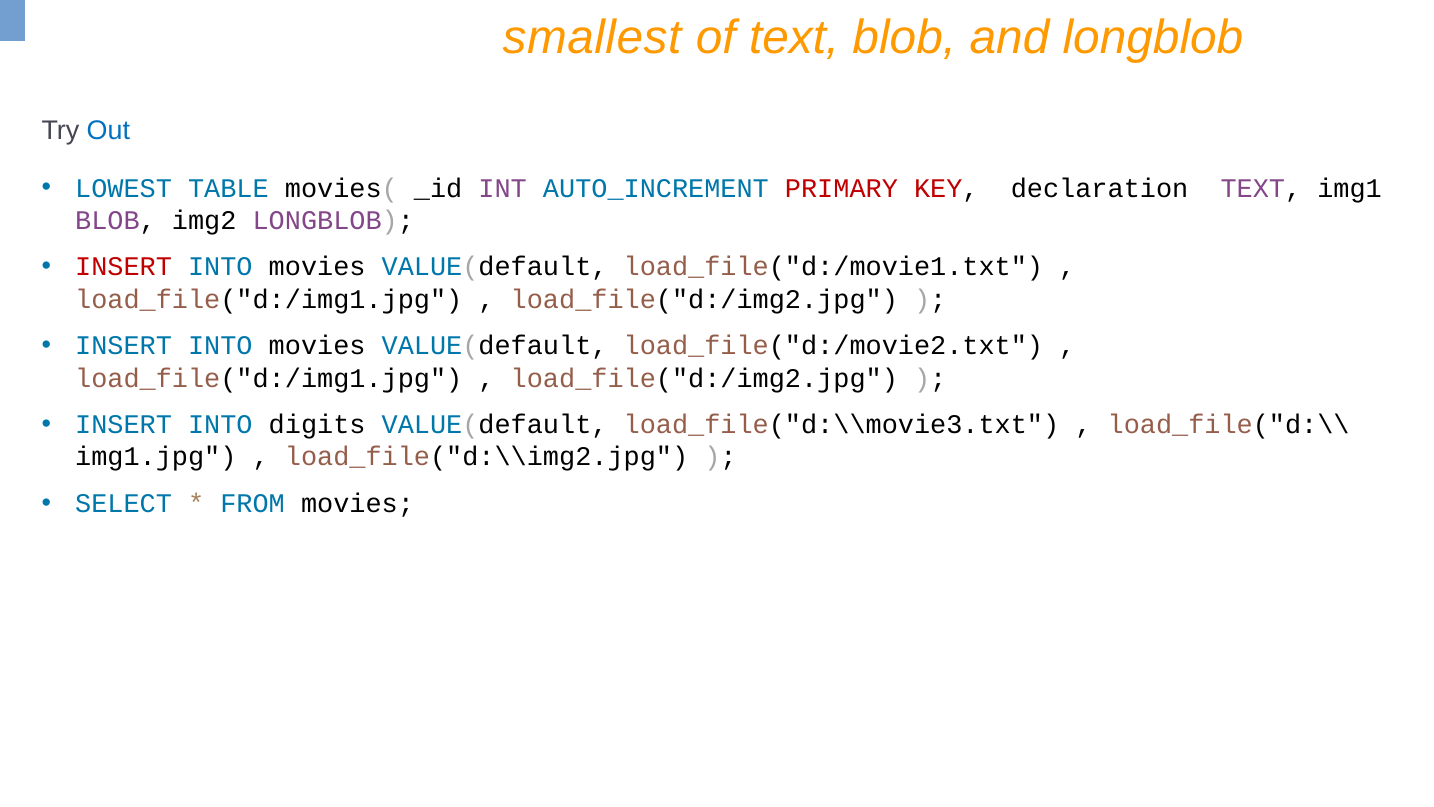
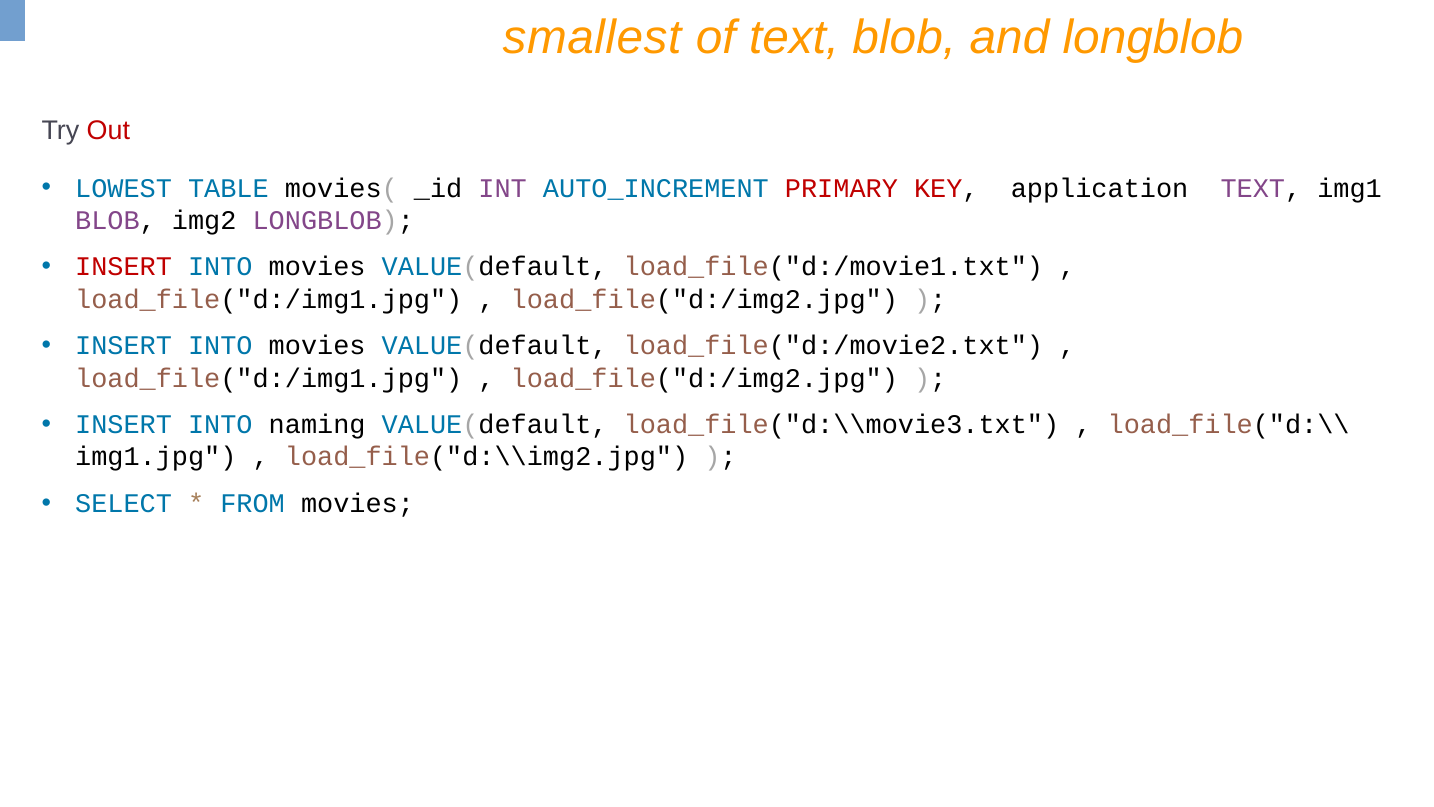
Out colour: blue -> red
declaration: declaration -> application
digits: digits -> naming
